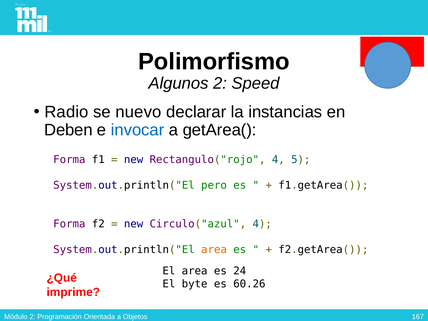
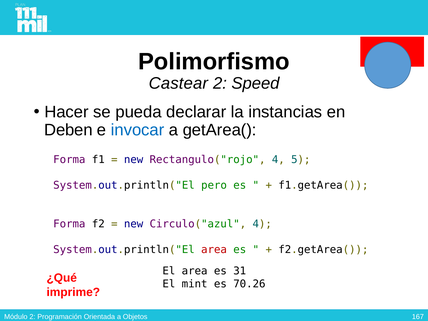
Algunos: Algunos -> Castear
Radio: Radio -> Hacer
nuevo: nuevo -> pueda
area at (214, 250) colour: orange -> red
24: 24 -> 31
byte: byte -> mint
60.26: 60.26 -> 70.26
